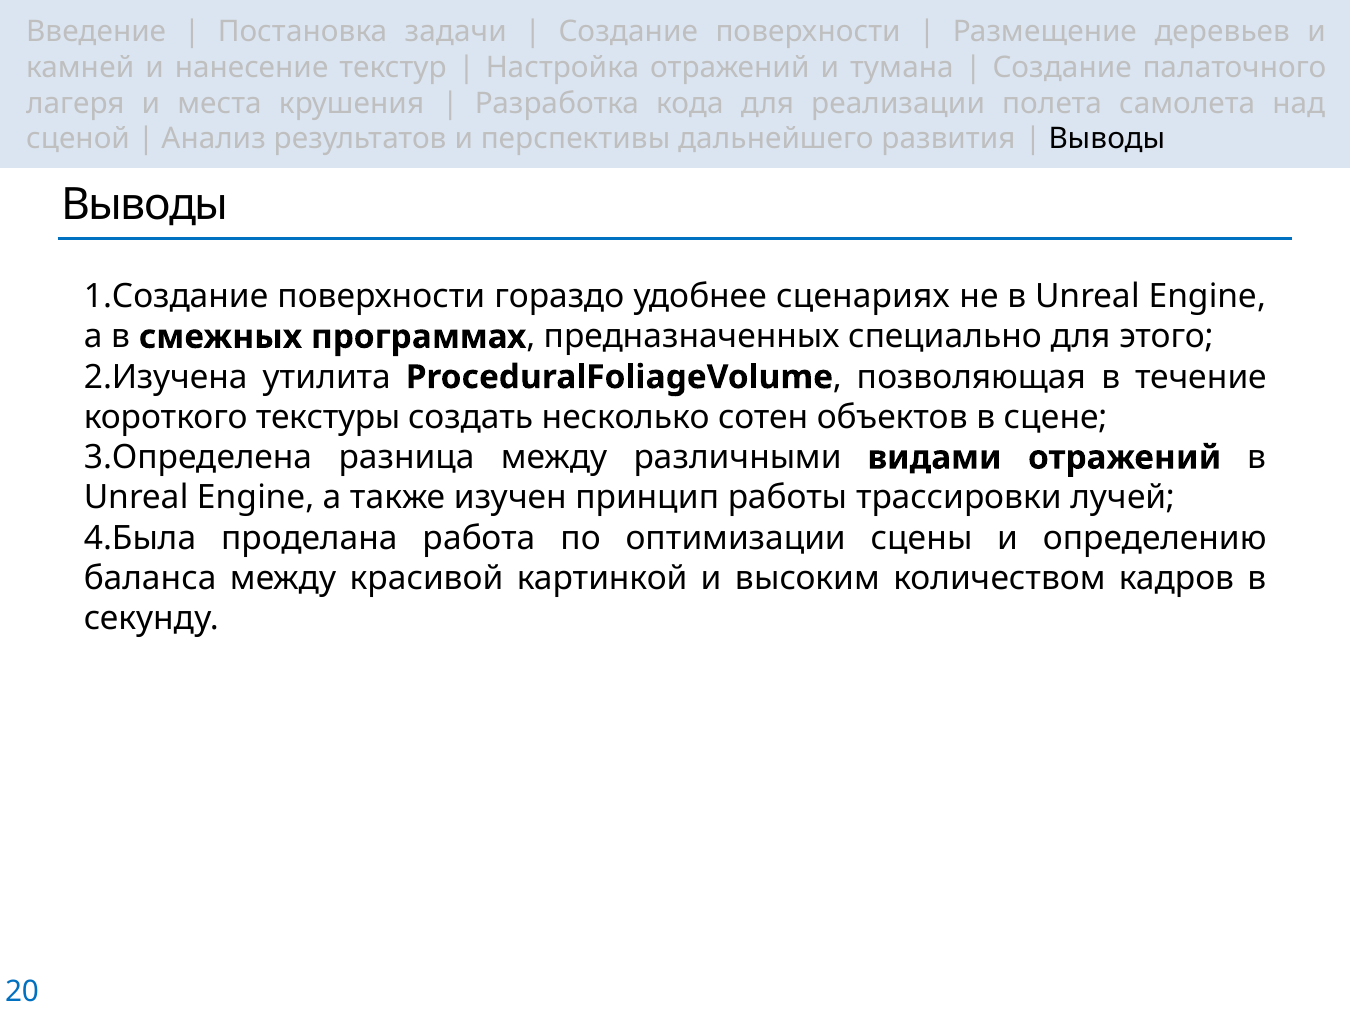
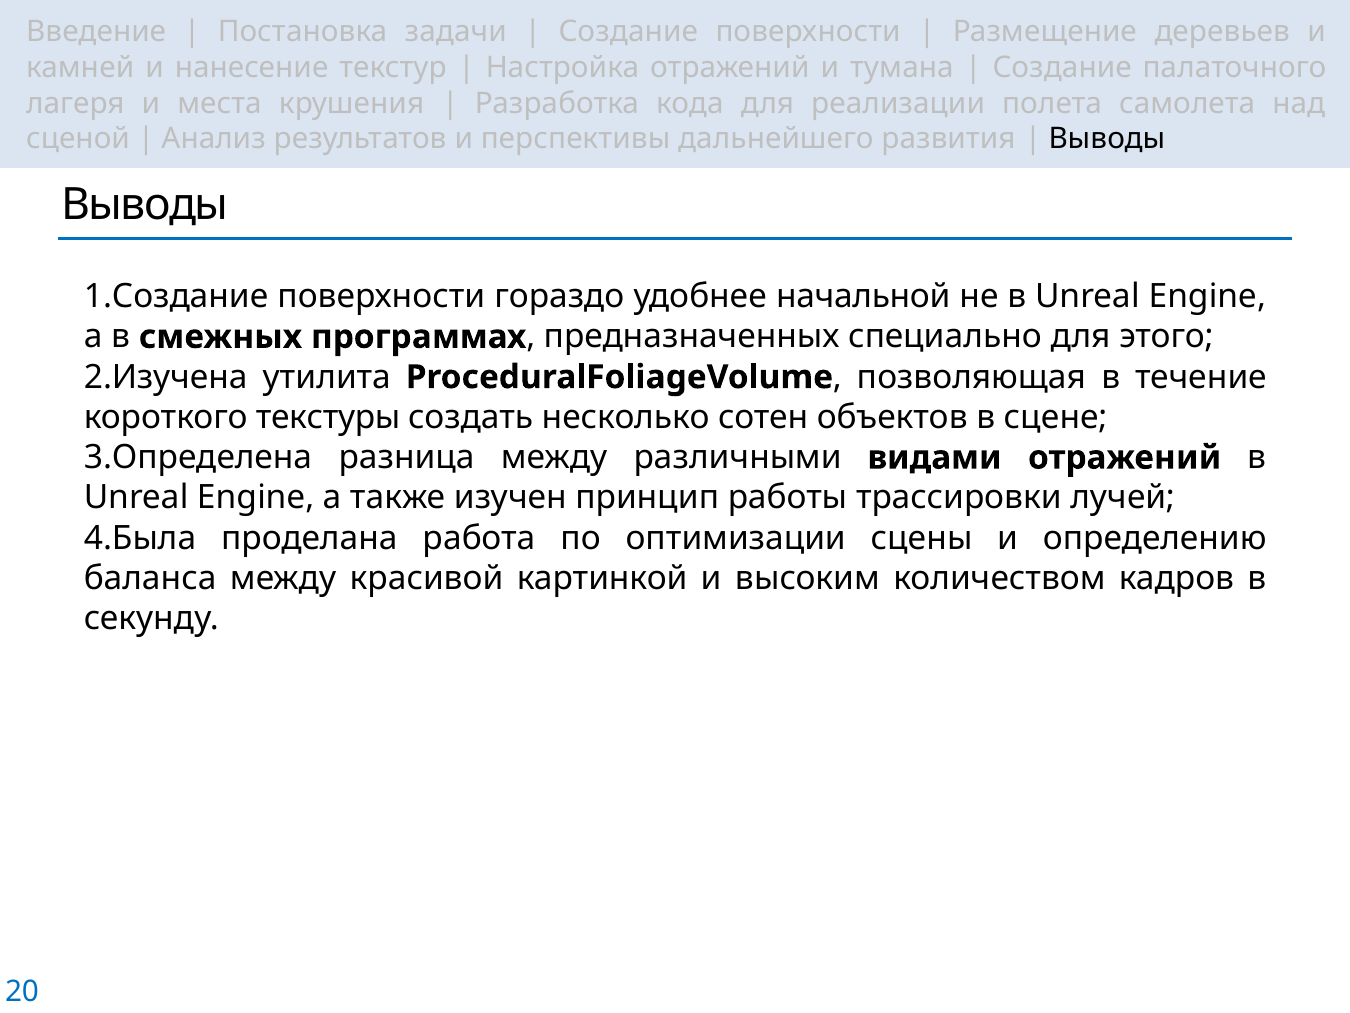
сценариях: сценариях -> начальной
